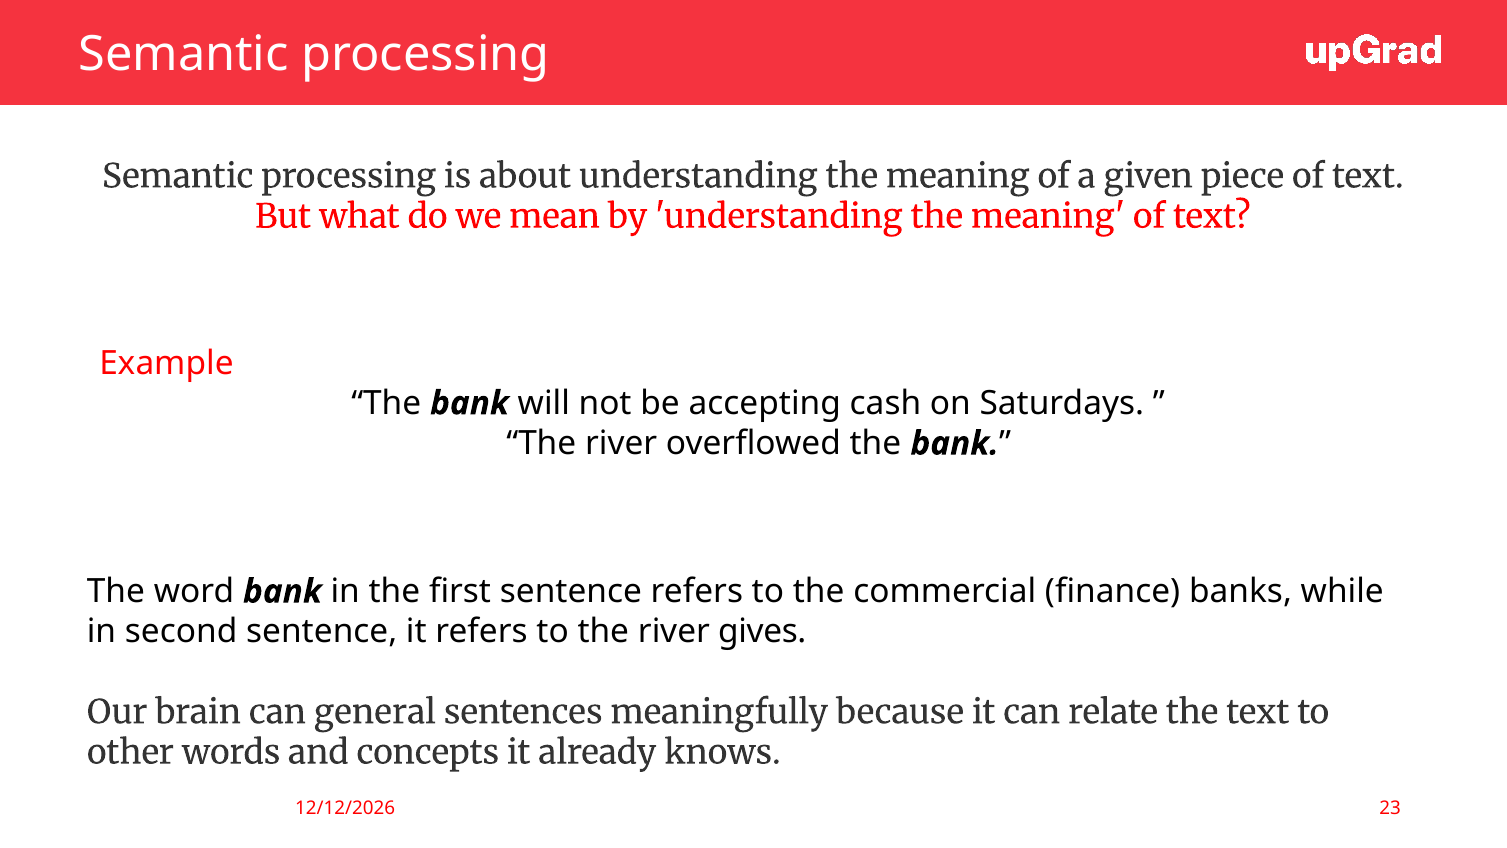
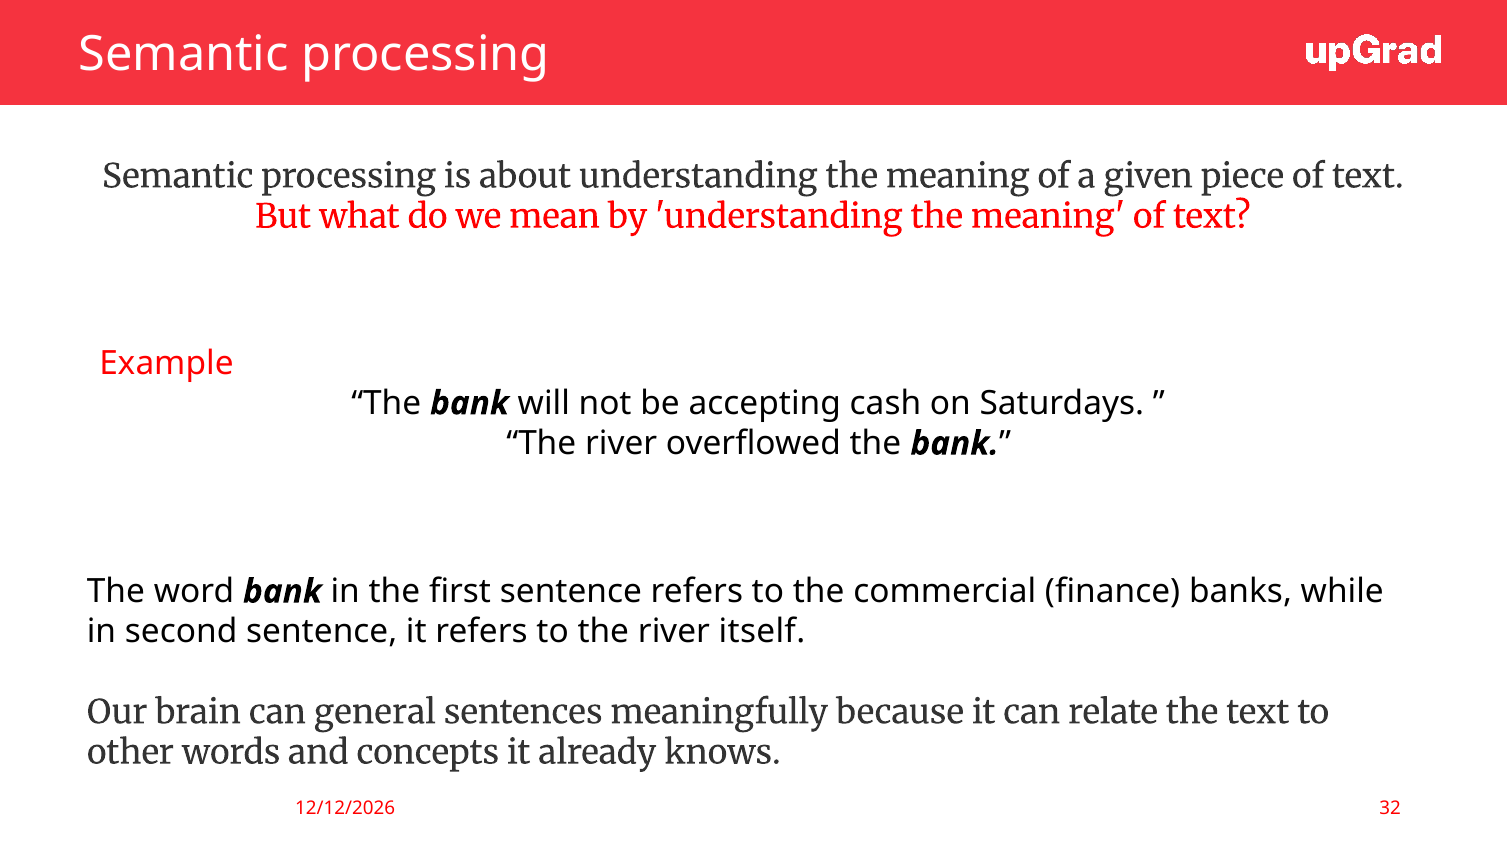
gives: gives -> itself
23: 23 -> 32
